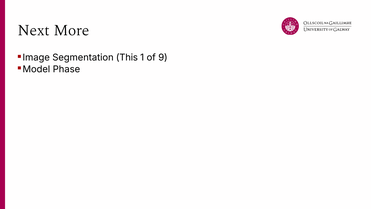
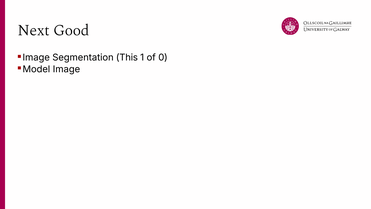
More: More -> Good
9: 9 -> 0
Phase: Phase -> Image
